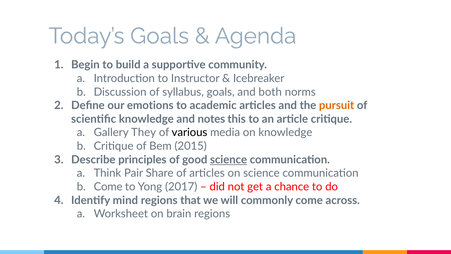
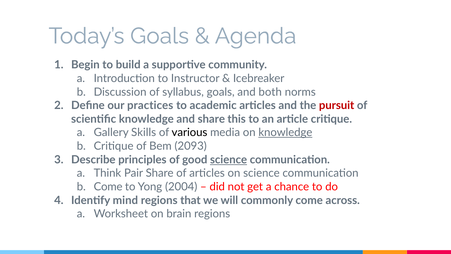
emotions: emotions -> practices
pursuit colour: orange -> red
and notes: notes -> share
They: They -> Skills
knowledge at (285, 132) underline: none -> present
2015: 2015 -> 2093
2017: 2017 -> 2004
